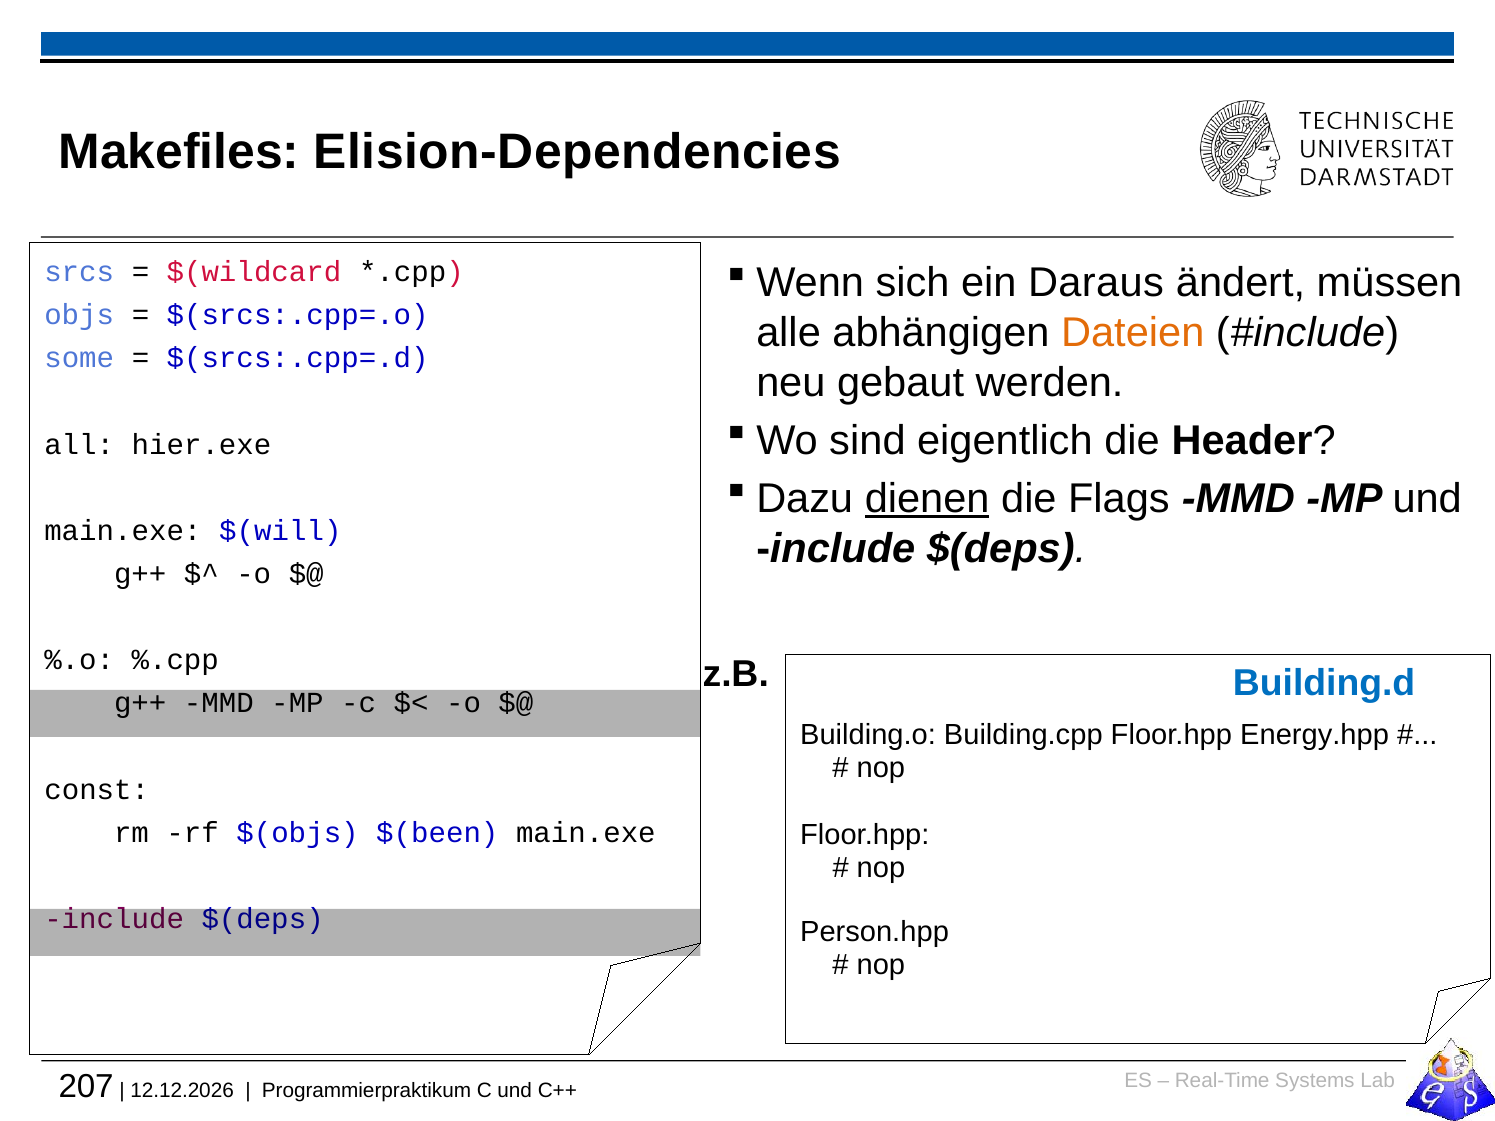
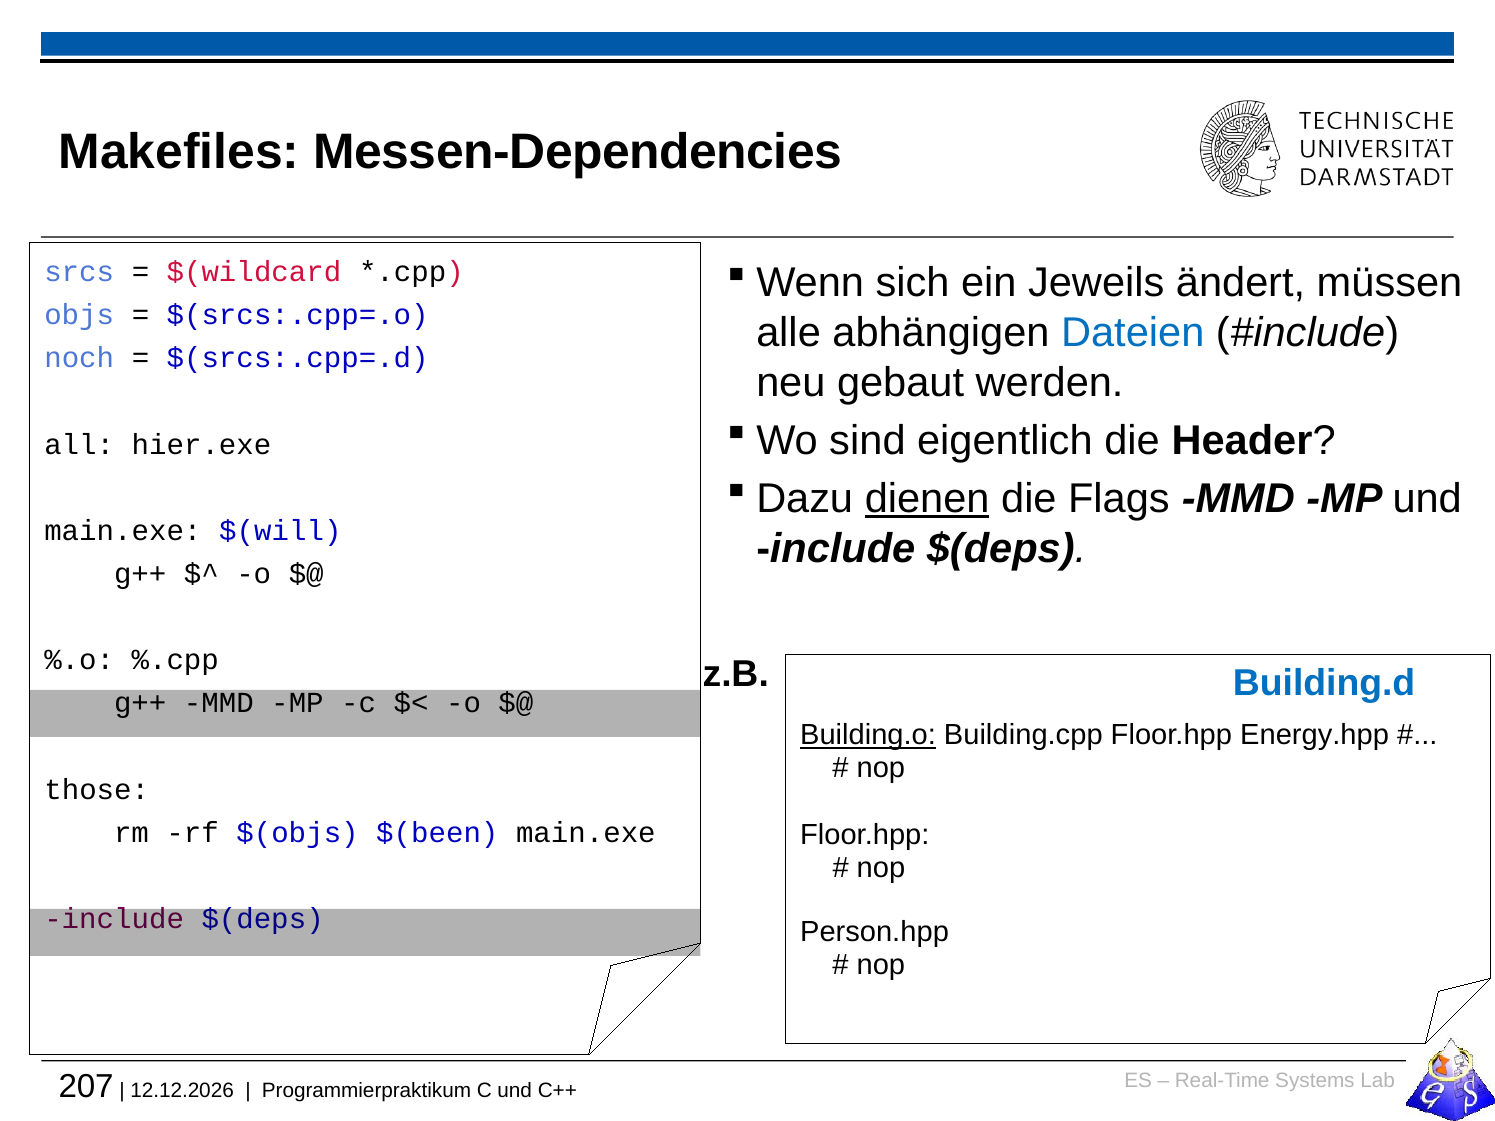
Elision-Dependencies: Elision-Dependencies -> Messen-Dependencies
Daraus: Daraus -> Jeweils
Dateien colour: orange -> blue
some: some -> noch
Building.o underline: none -> present
const: const -> those
